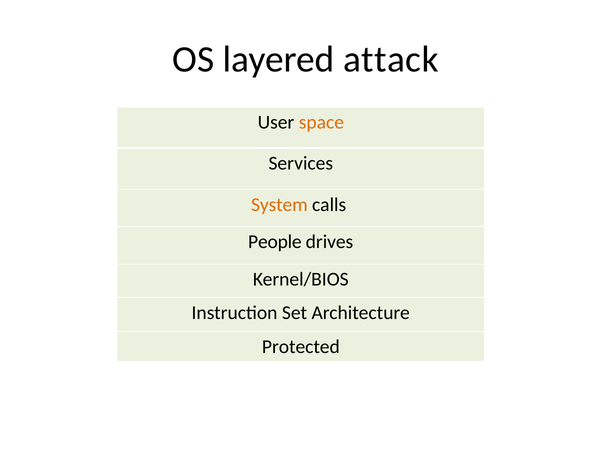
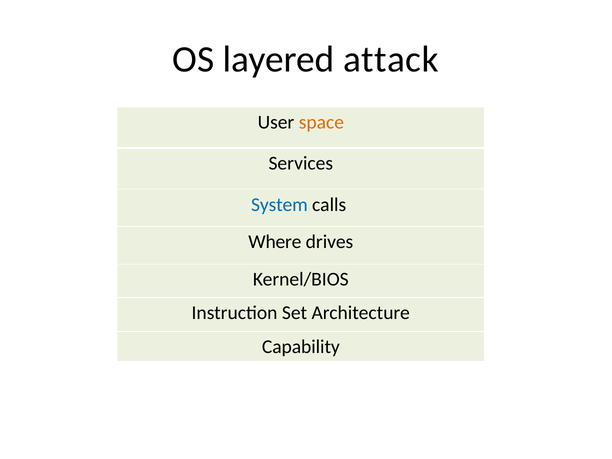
System colour: orange -> blue
People: People -> Where
Protected: Protected -> Capability
